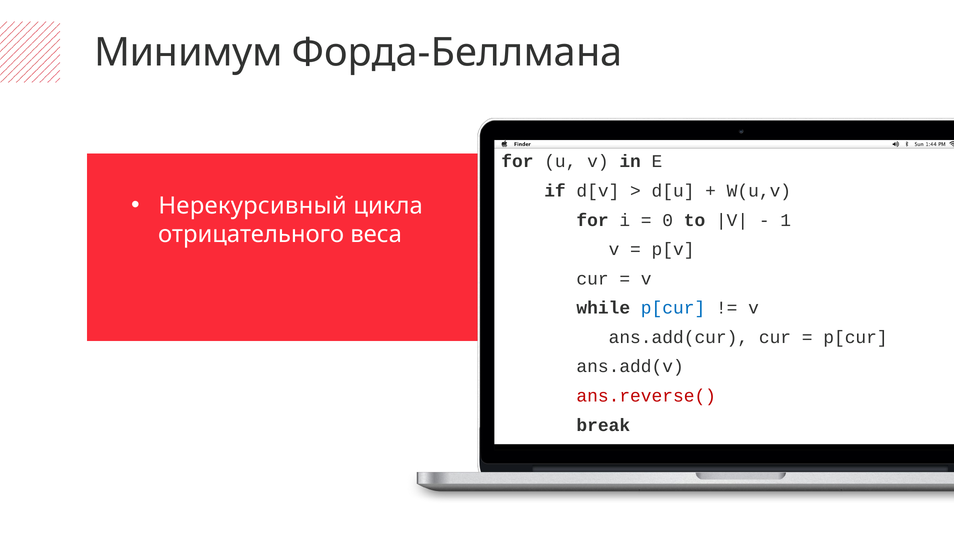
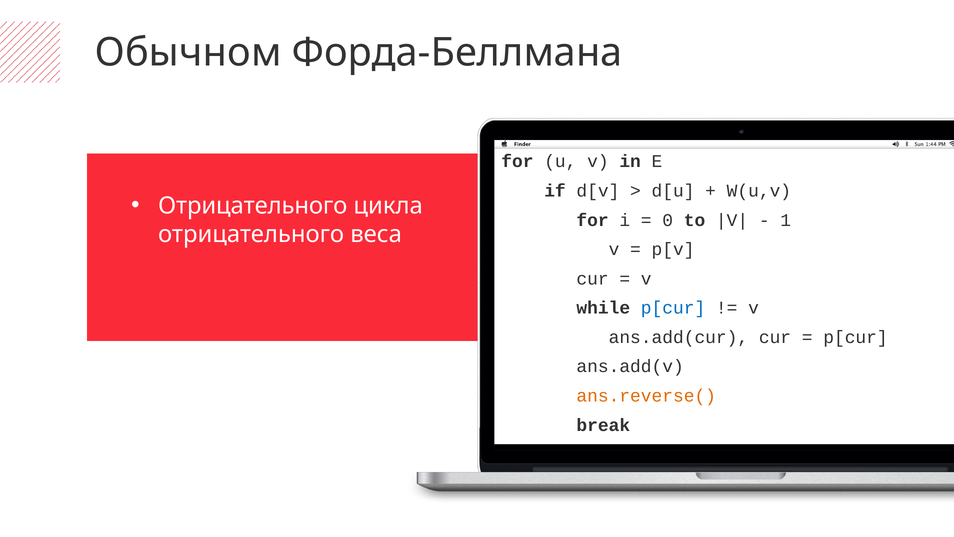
Минимум: Минимум -> Обычном
Нерекурсивный at (253, 206): Нерекурсивный -> Отрицательного
ans.reverse( colour: red -> orange
